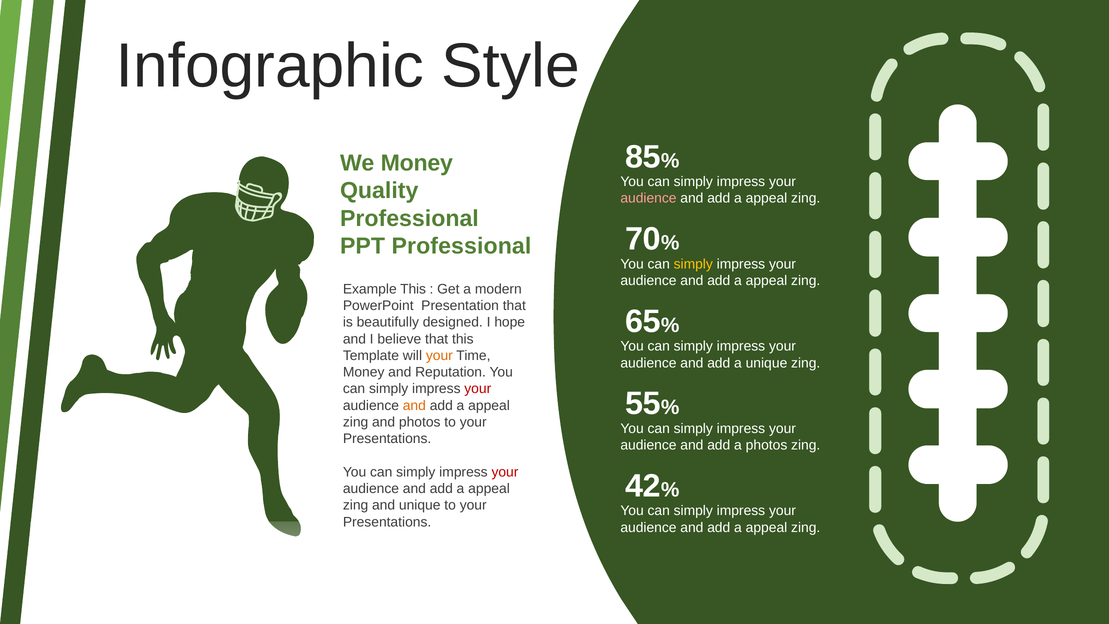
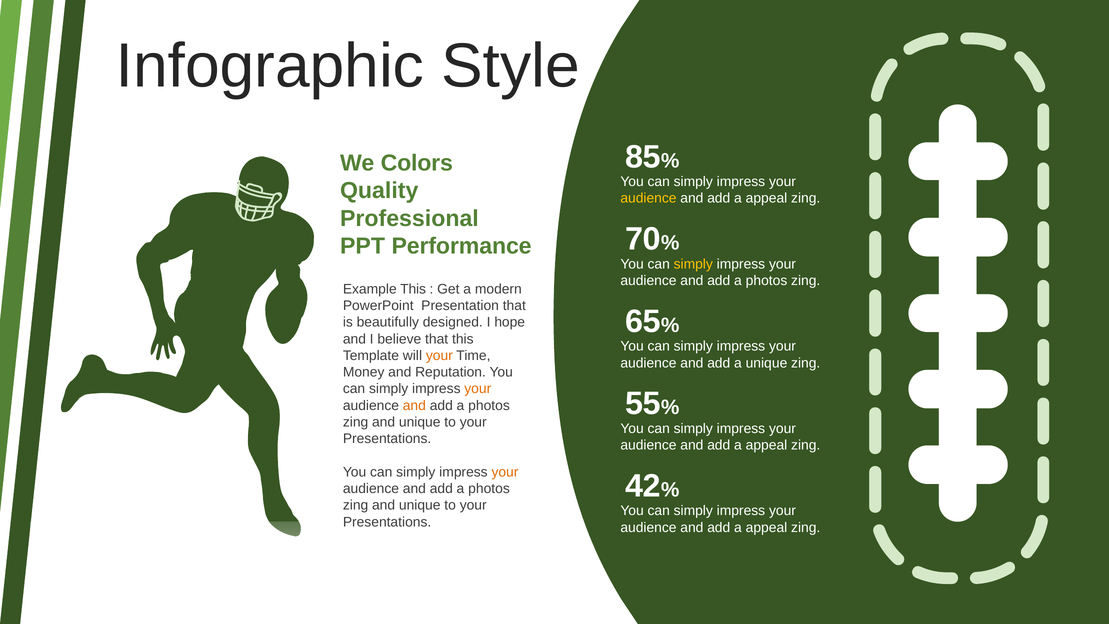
We Money: Money -> Colors
audience at (648, 198) colour: pink -> yellow
PPT Professional: Professional -> Performance
appeal at (767, 281): appeal -> photos
your at (478, 389) colour: red -> orange
appeal at (489, 405): appeal -> photos
photos at (420, 422): photos -> unique
photos at (767, 445): photos -> appeal
your at (505, 472) colour: red -> orange
appeal at (489, 489): appeal -> photos
